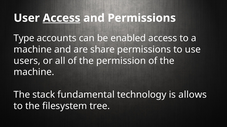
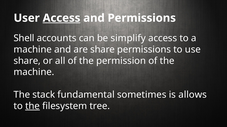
Type: Type -> Shell
enabled: enabled -> simplify
users at (27, 61): users -> share
technology: technology -> sometimes
the at (32, 107) underline: none -> present
